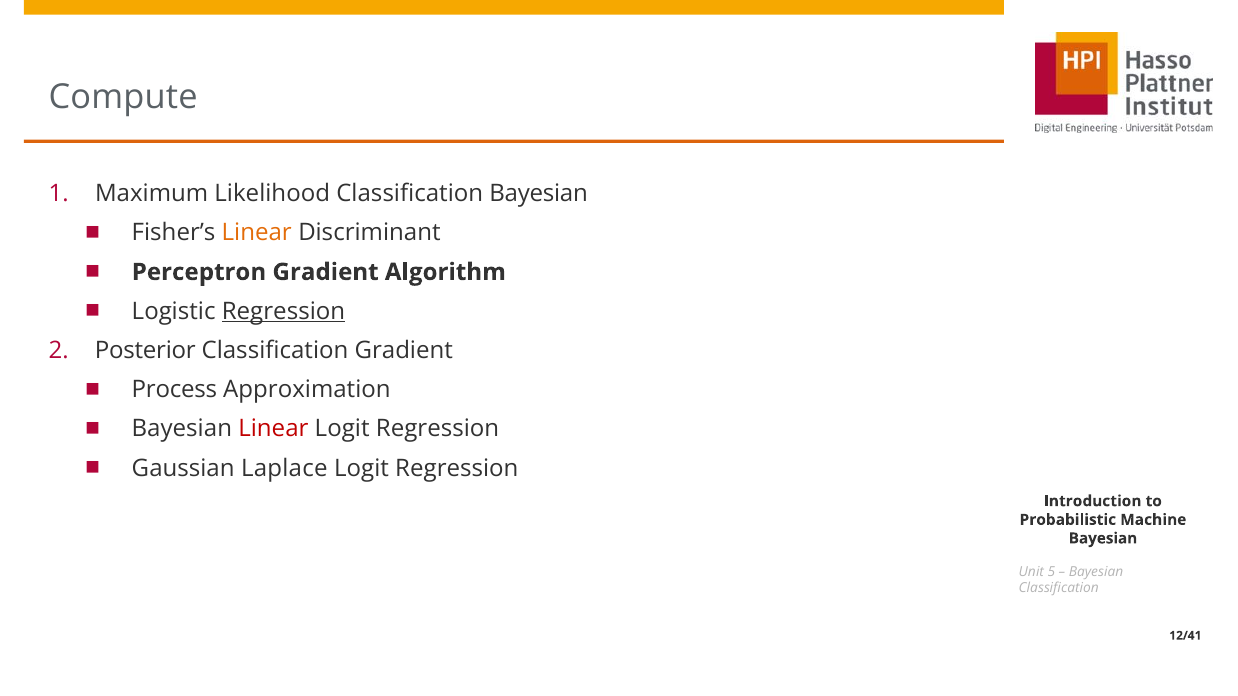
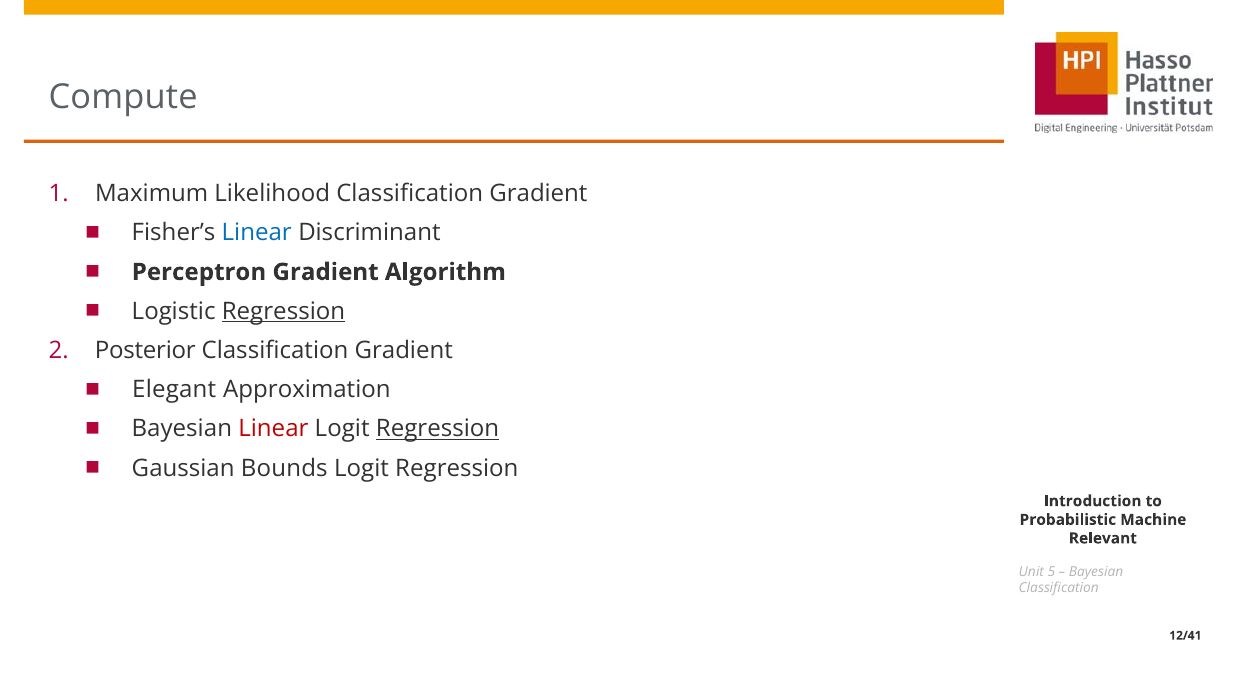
Likelihood Classification Bayesian: Bayesian -> Gradient
Linear at (257, 233) colour: orange -> blue
Process: Process -> Elegant
Regression at (438, 429) underline: none -> present
Laplace: Laplace -> Bounds
Bayesian at (1103, 539): Bayesian -> Relevant
